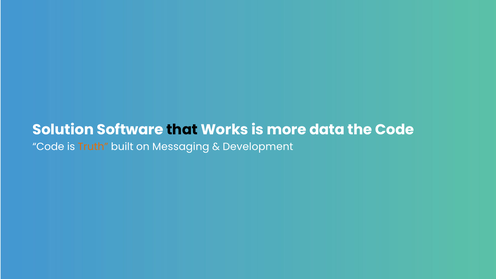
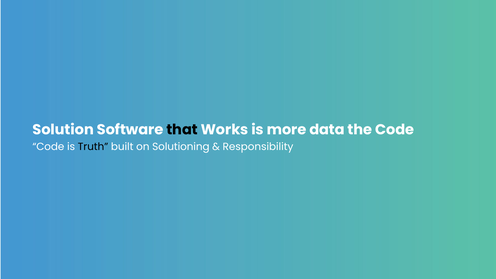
Truth colour: orange -> black
Messaging: Messaging -> Solutioning
Development: Development -> Responsibility
